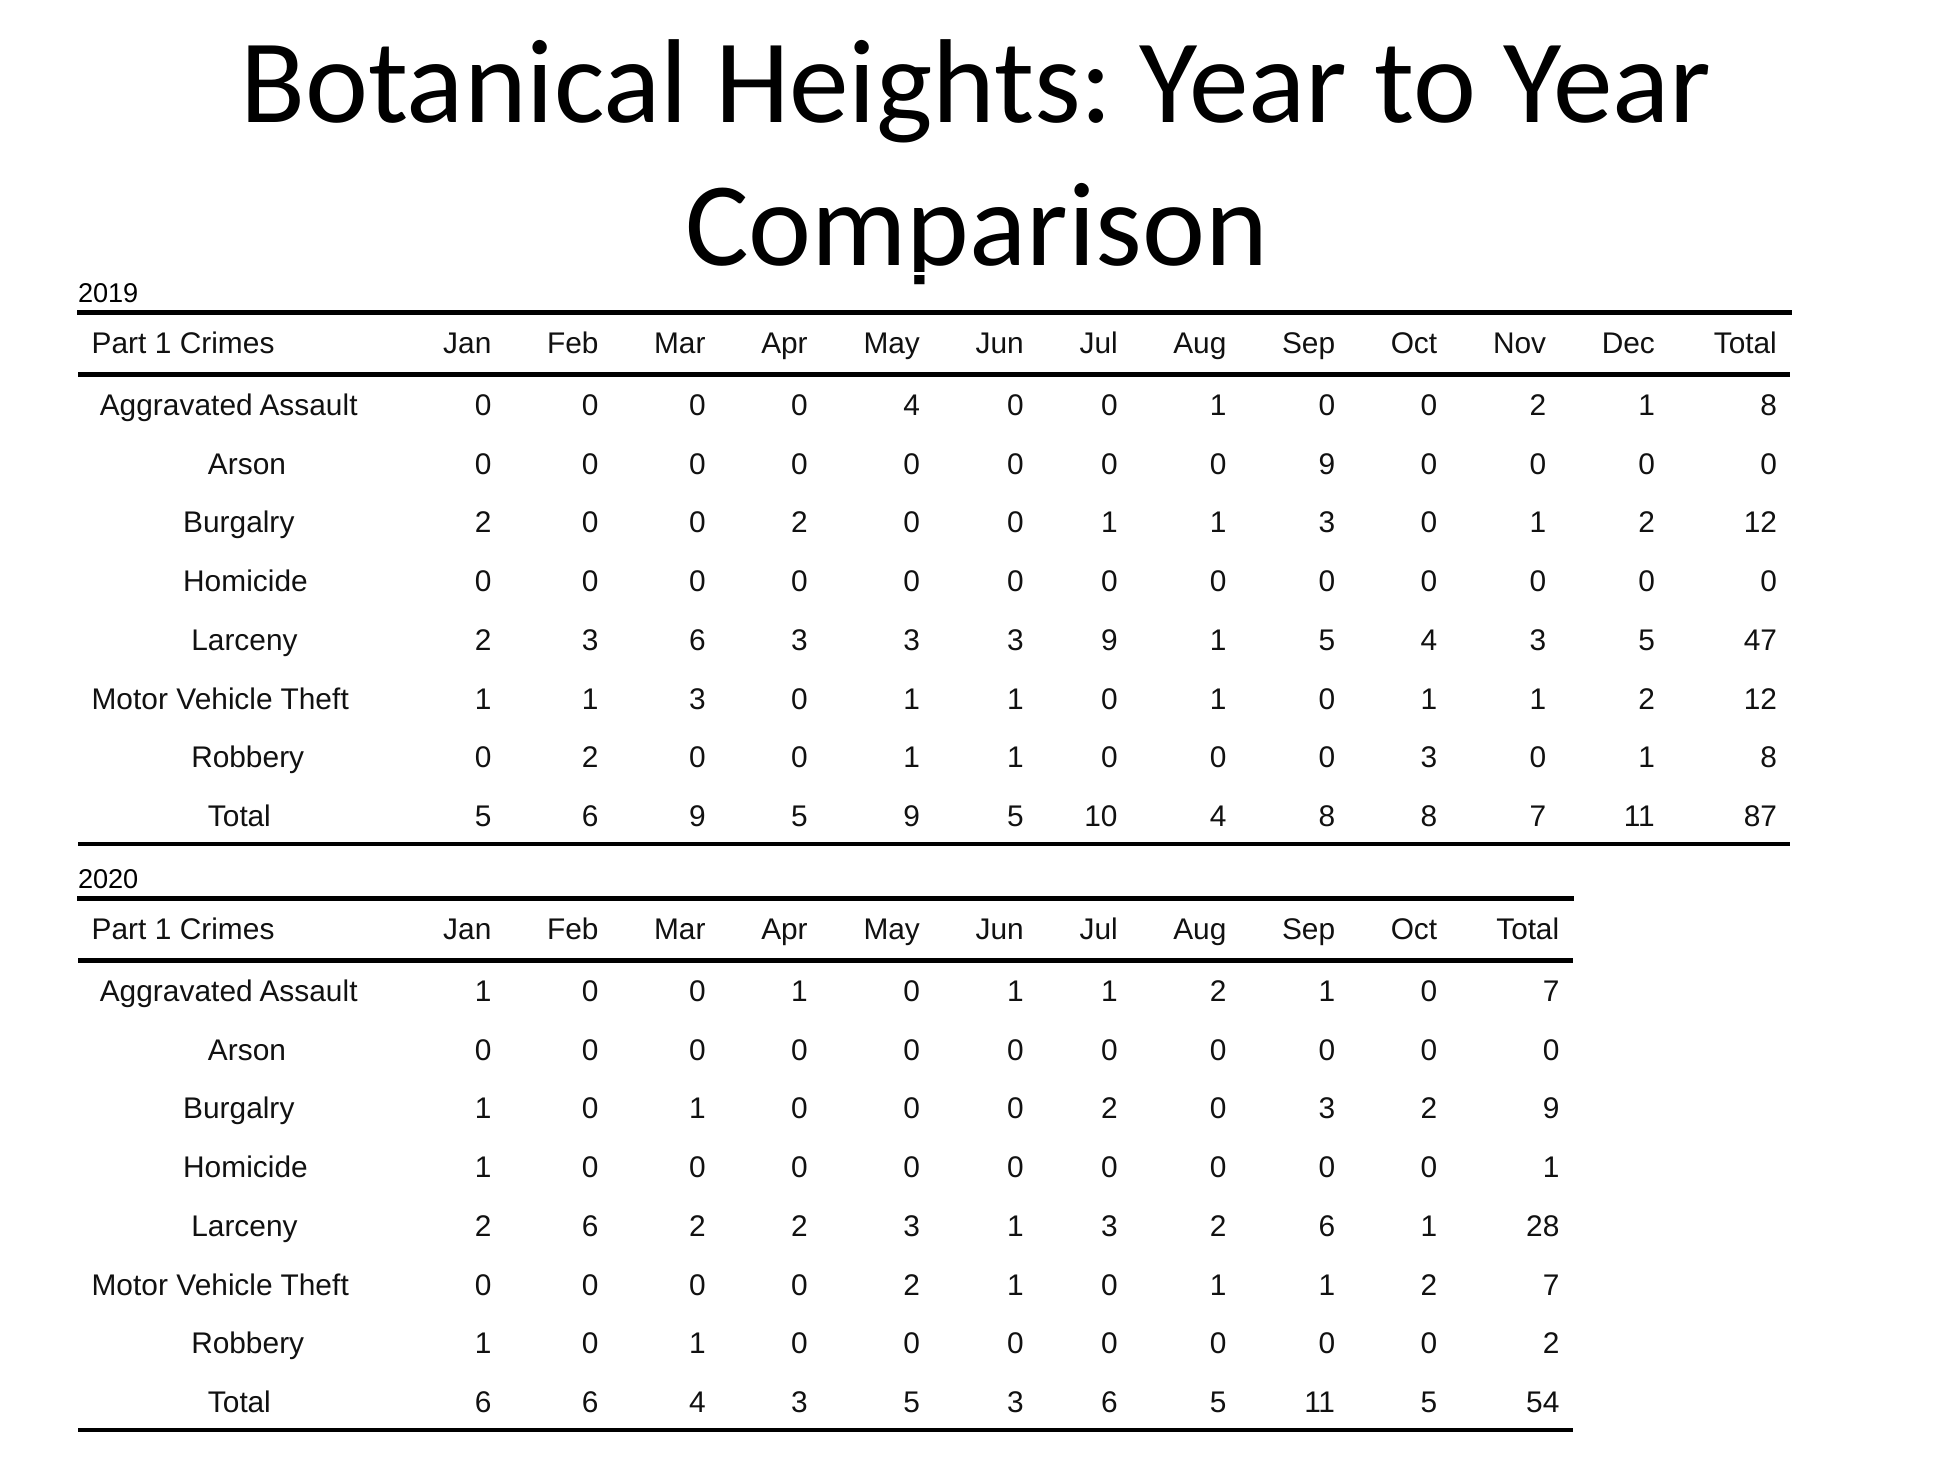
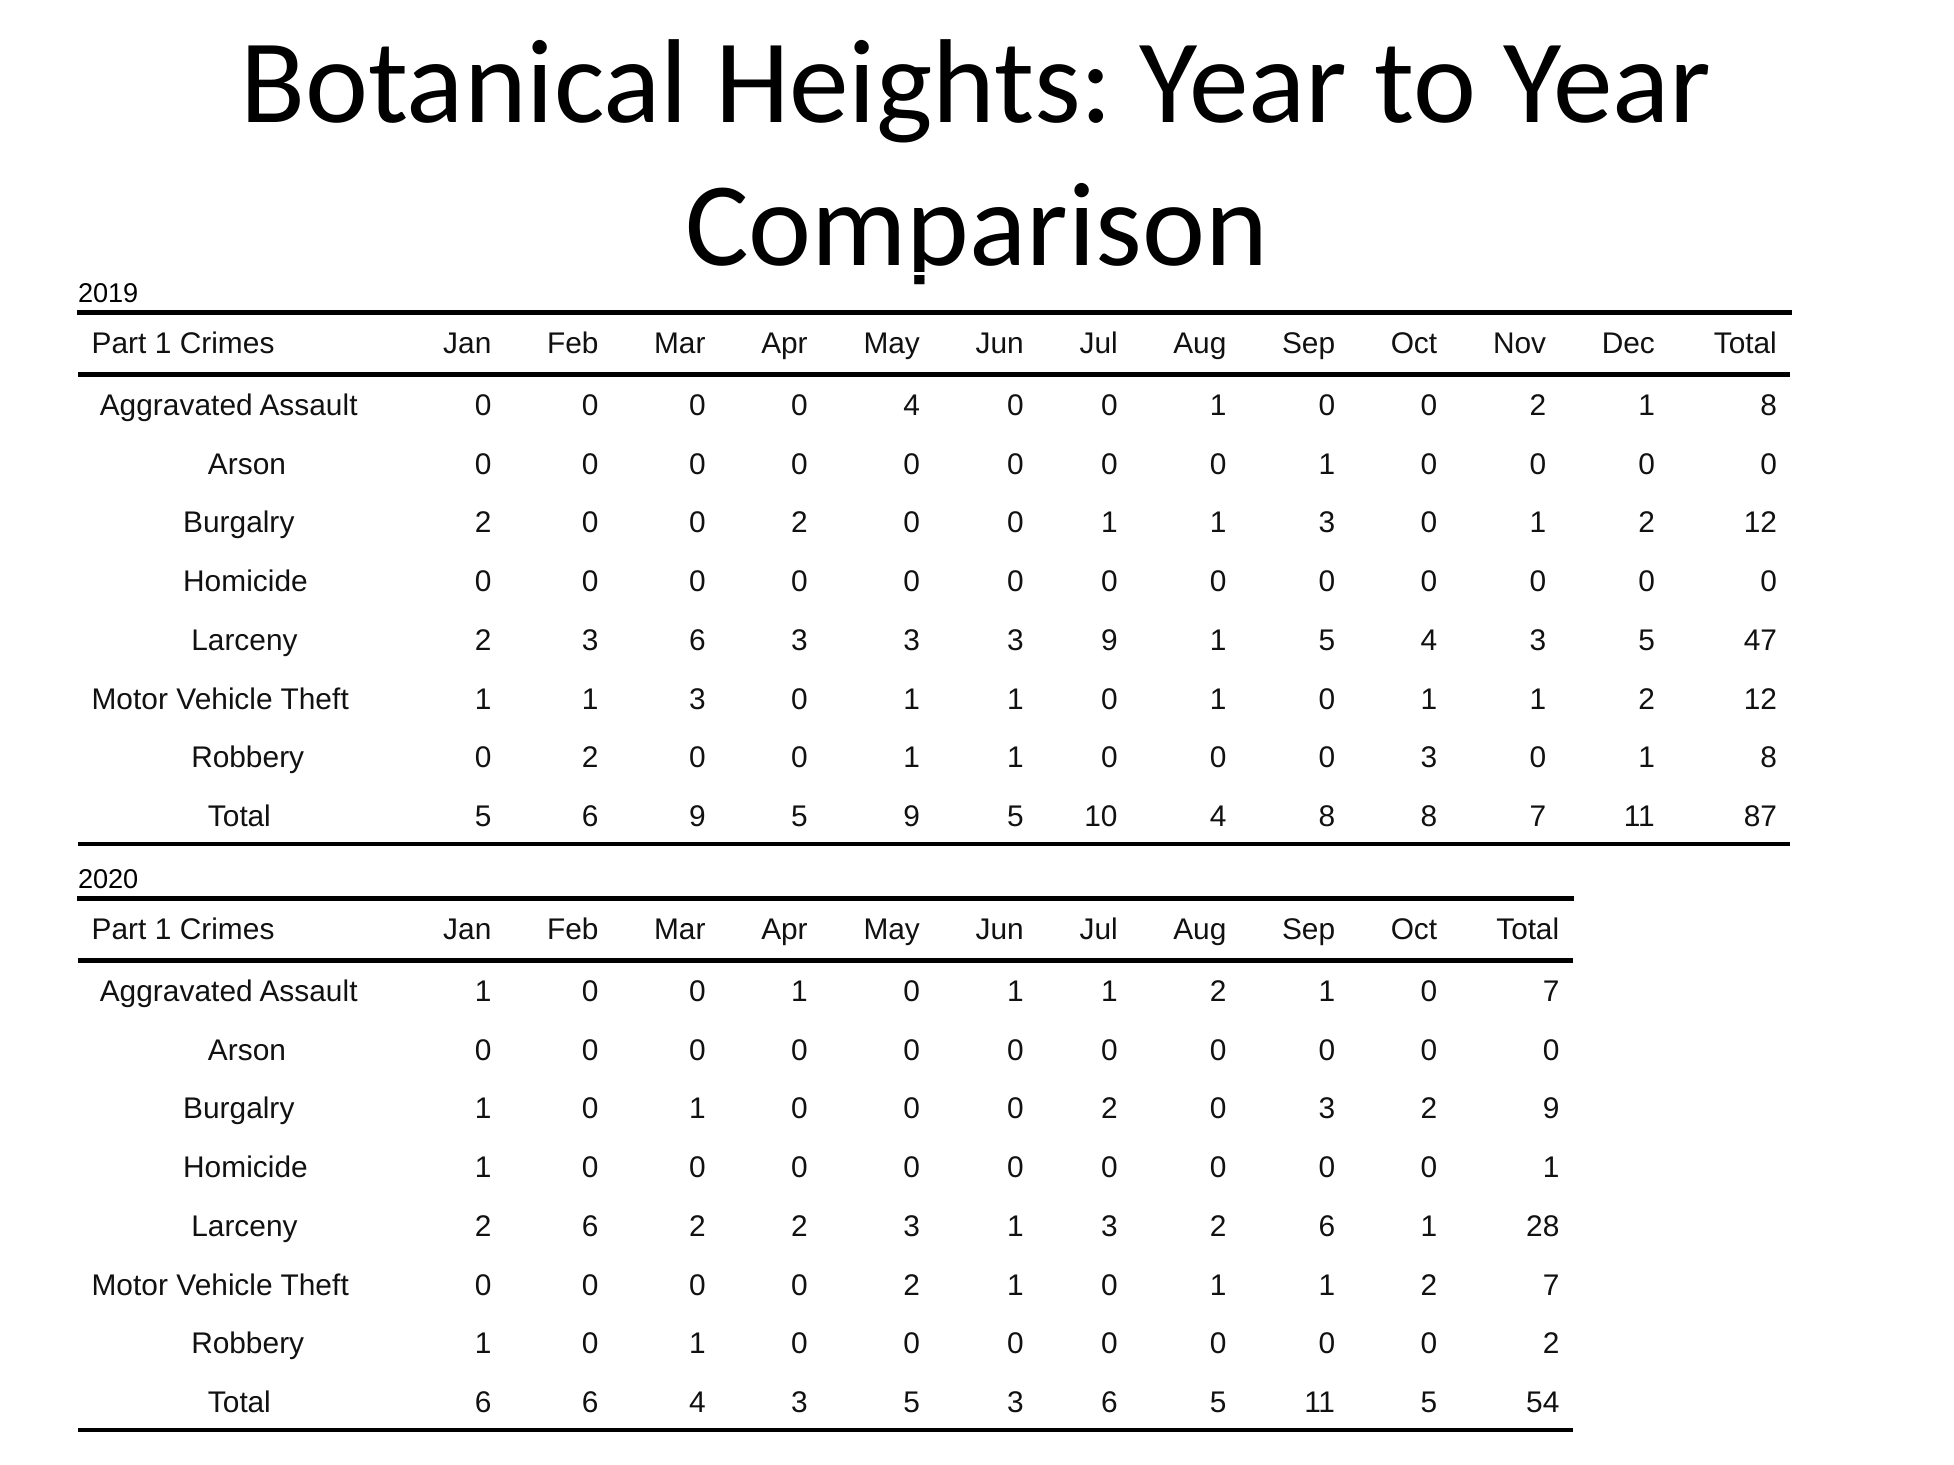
9 at (1327, 464): 9 -> 1
